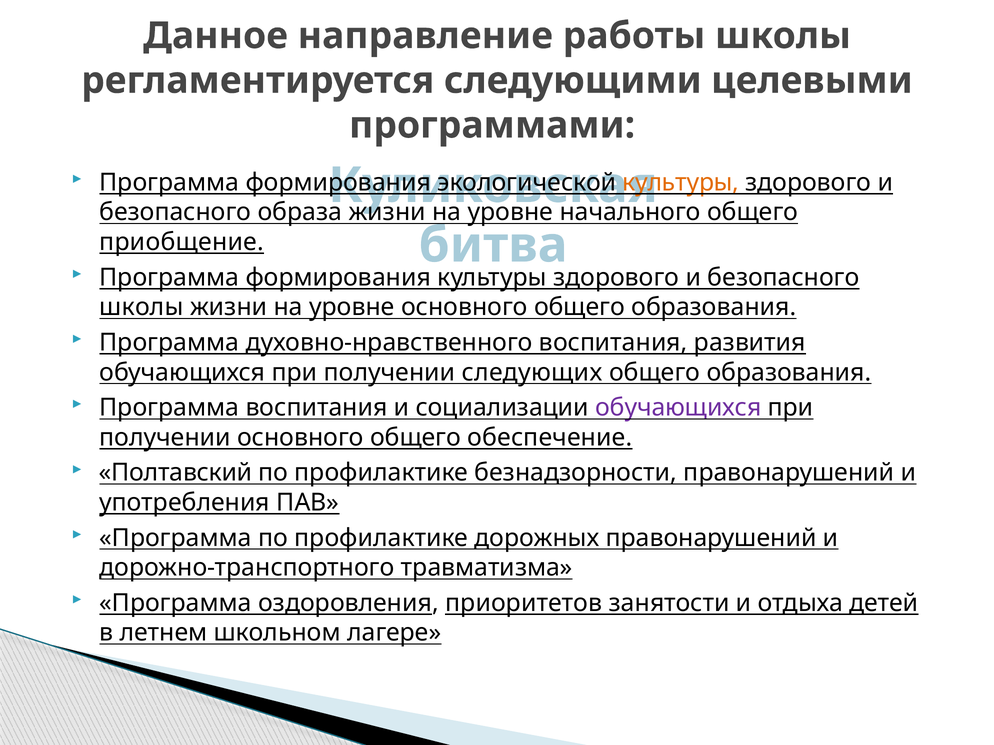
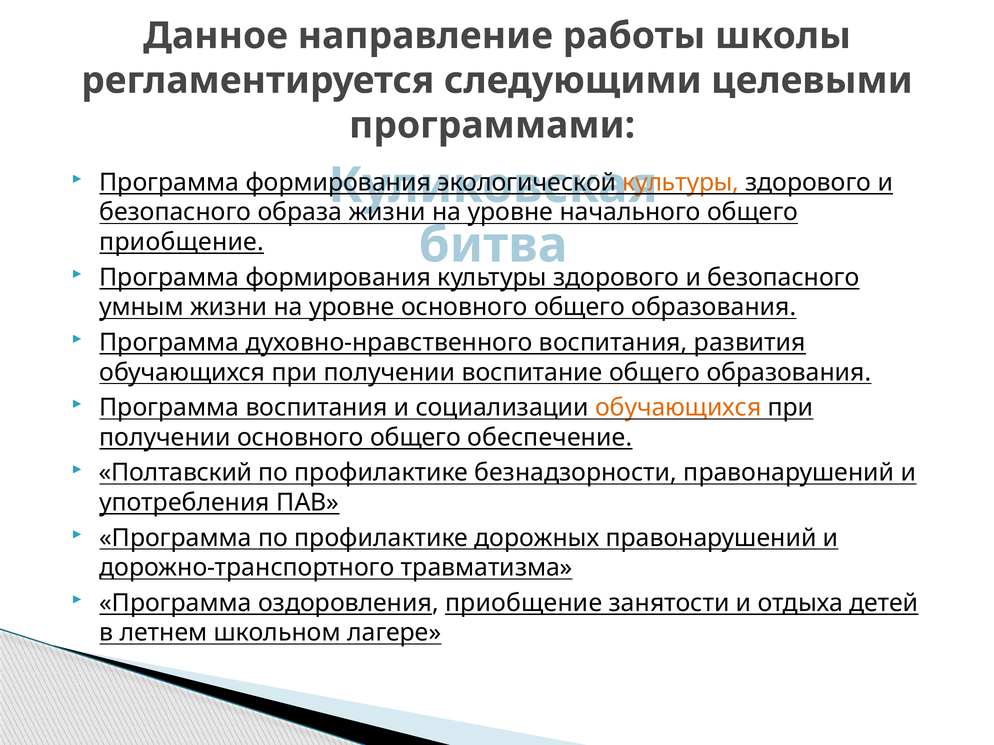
школы at (141, 307): школы -> умным
следующих: следующих -> воспитание
обучающихся at (678, 408) colour: purple -> orange
оздоровления приоритетов: приоритетов -> приобщение
